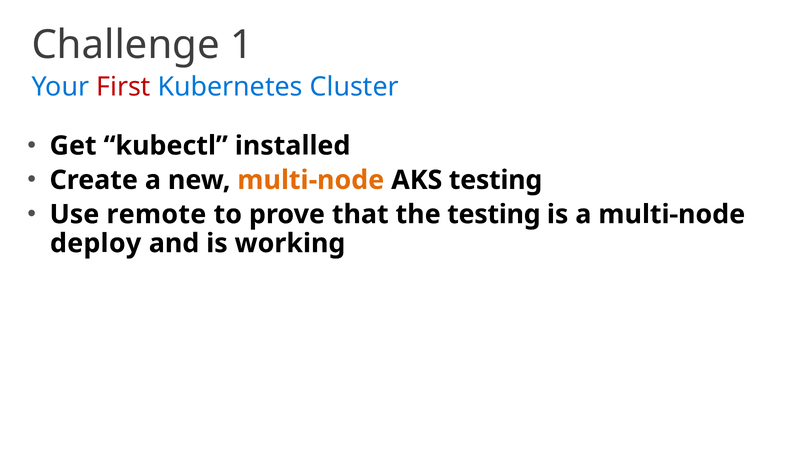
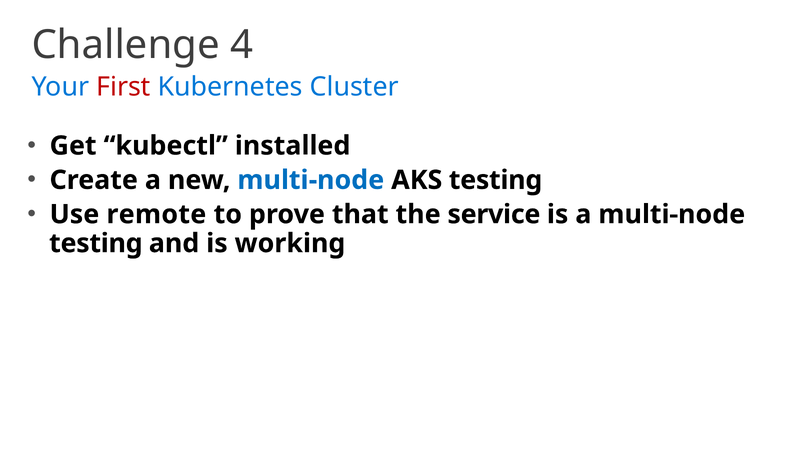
1: 1 -> 4
multi-node at (311, 180) colour: orange -> blue
the testing: testing -> service
deploy at (96, 243): deploy -> testing
